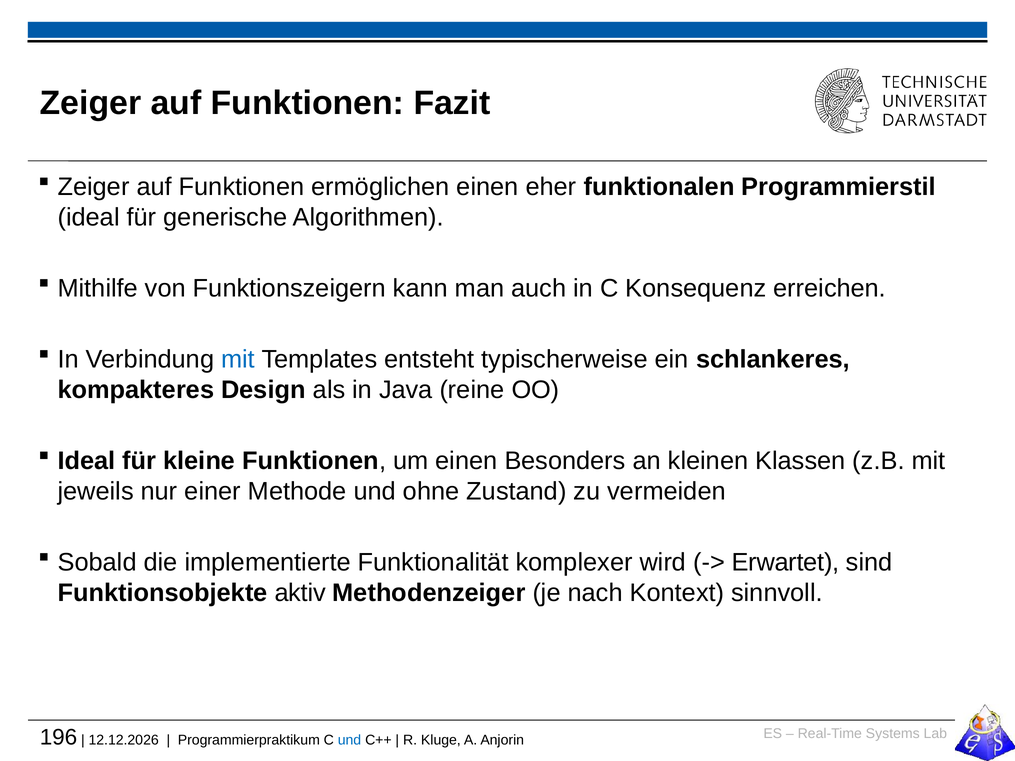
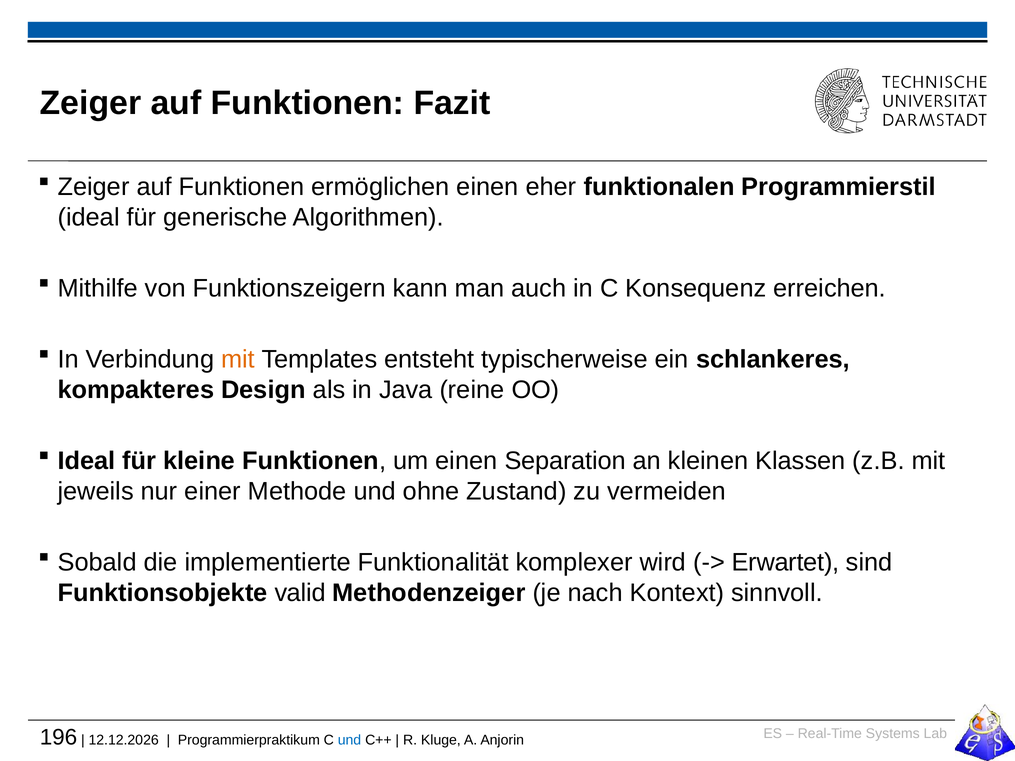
mit at (238, 359) colour: blue -> orange
Besonders: Besonders -> Separation
aktiv: aktiv -> valid
